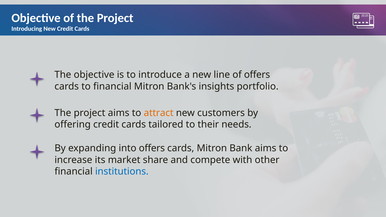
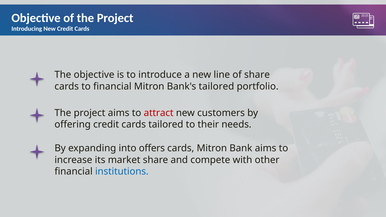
of offers: offers -> share
Bank's insights: insights -> tailored
attract colour: orange -> red
